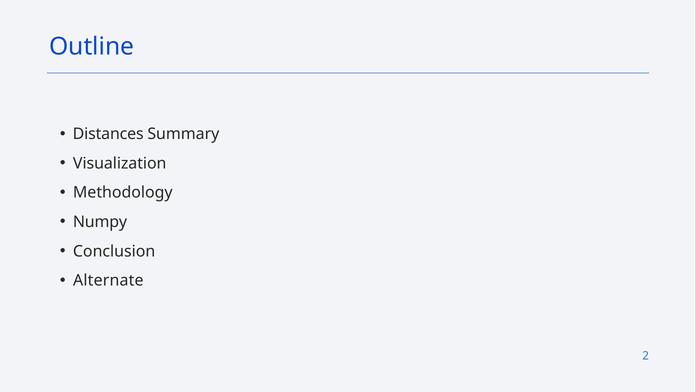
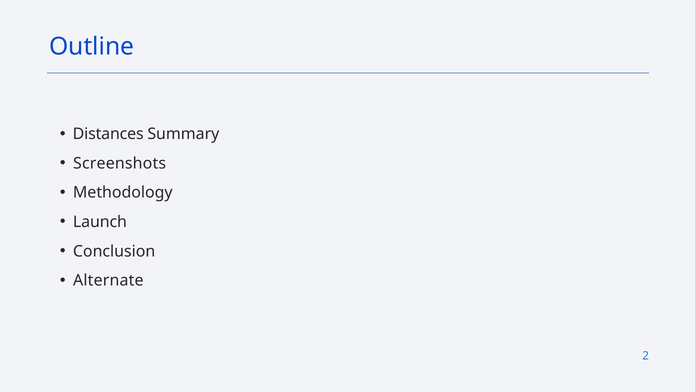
Visualization: Visualization -> Screenshots
Numpy: Numpy -> Launch
